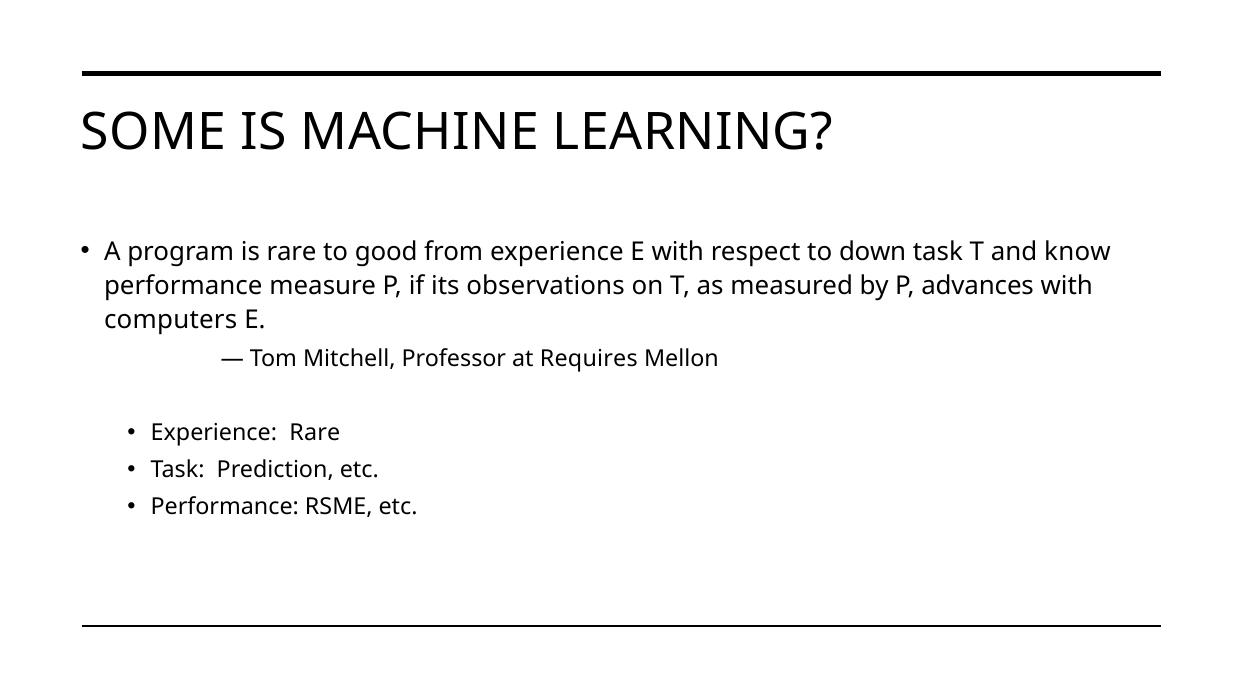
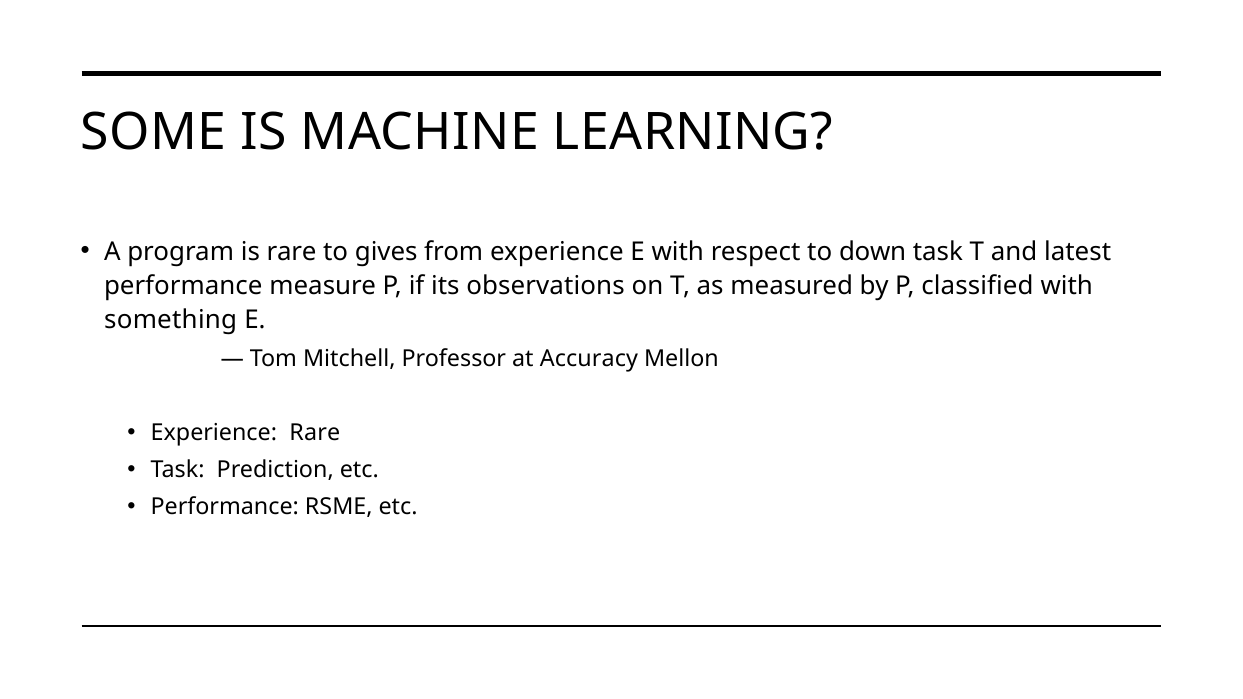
good: good -> gives
know: know -> latest
advances: advances -> classified
computers: computers -> something
Requires: Requires -> Accuracy
